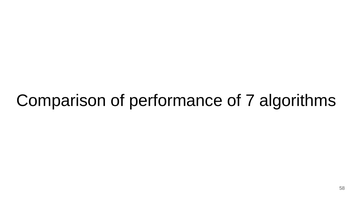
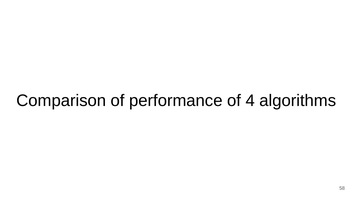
7: 7 -> 4
